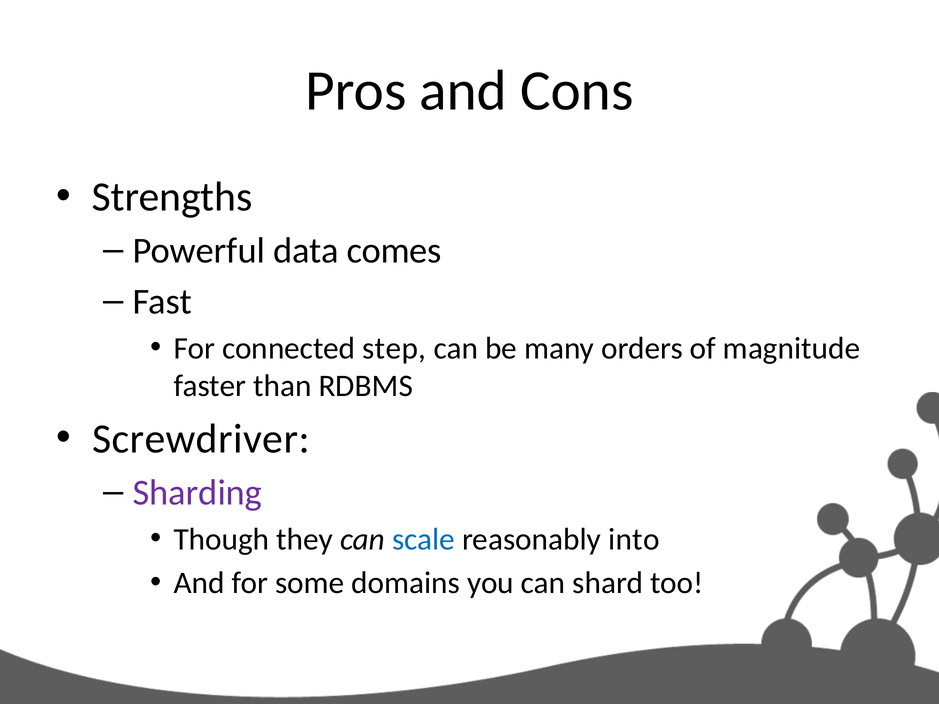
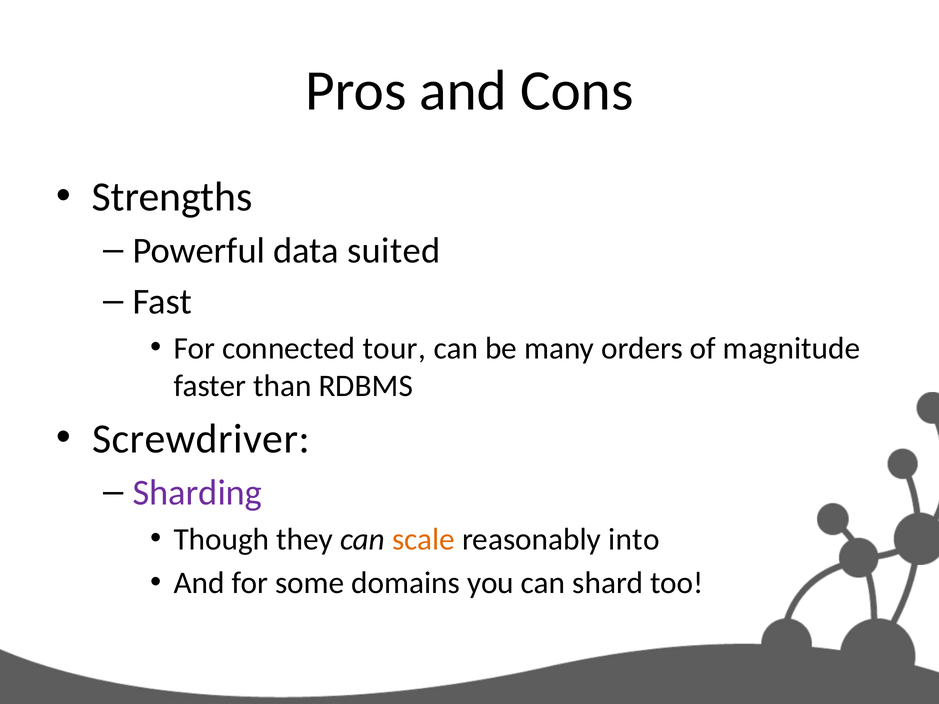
comes: comes -> suited
step: step -> tour
scale colour: blue -> orange
